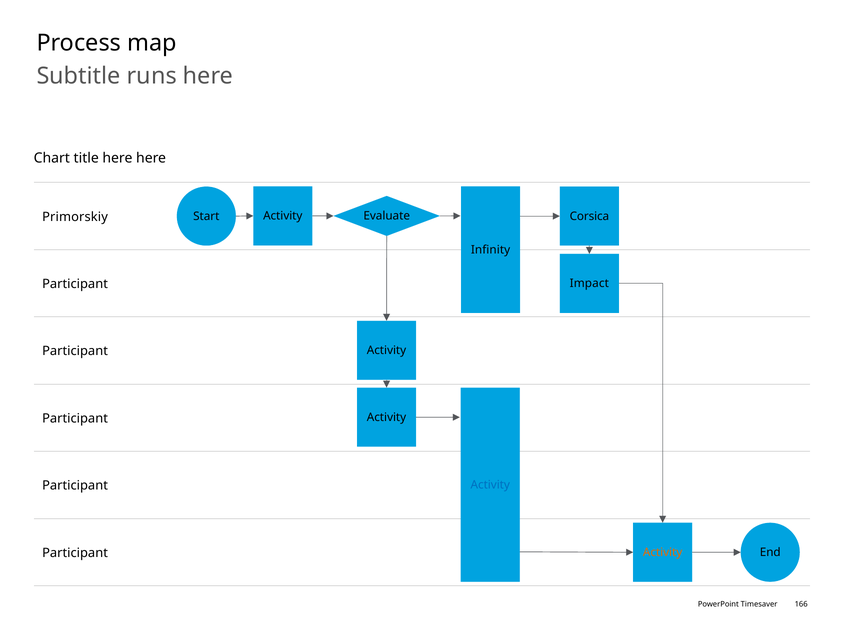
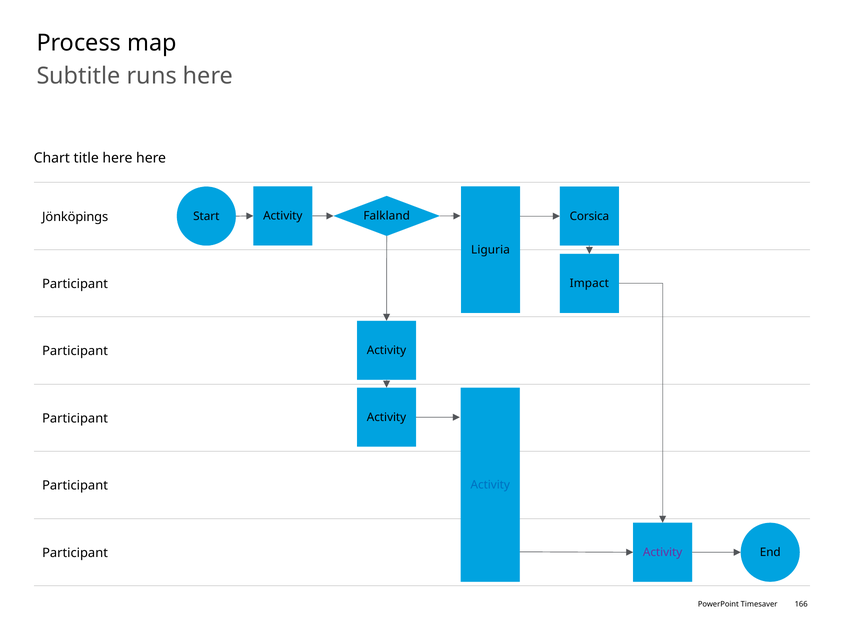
Evaluate: Evaluate -> Falkland
Primorskiy: Primorskiy -> Jönköpings
Infinity: Infinity -> Liguria
Activity at (663, 552) colour: orange -> purple
